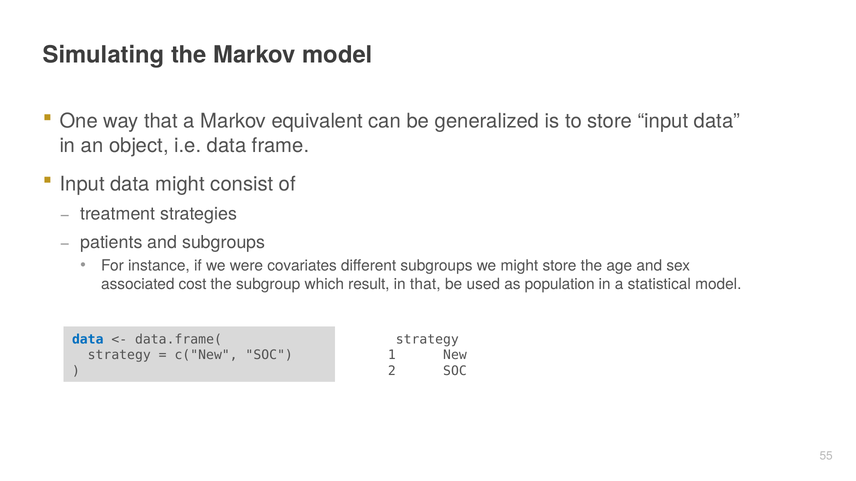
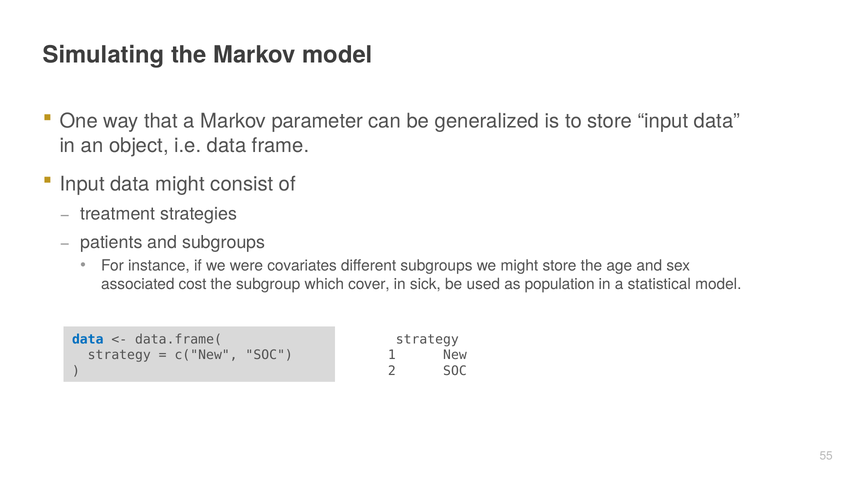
equivalent: equivalent -> parameter
result: result -> cover
in that: that -> sick
